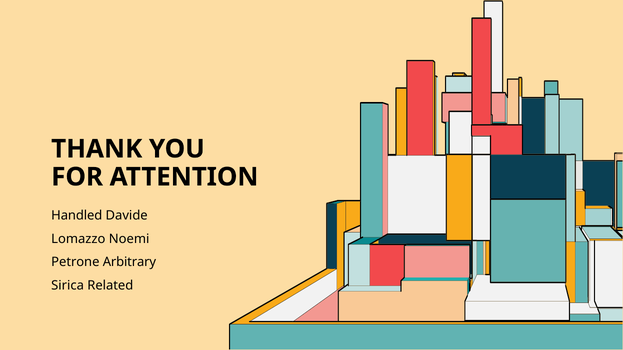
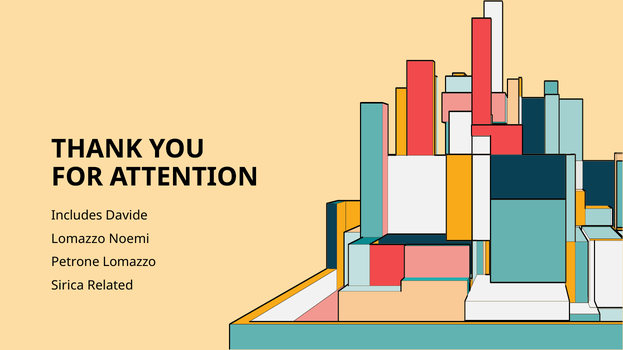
Handled: Handled -> Includes
Petrone Arbitrary: Arbitrary -> Lomazzo
